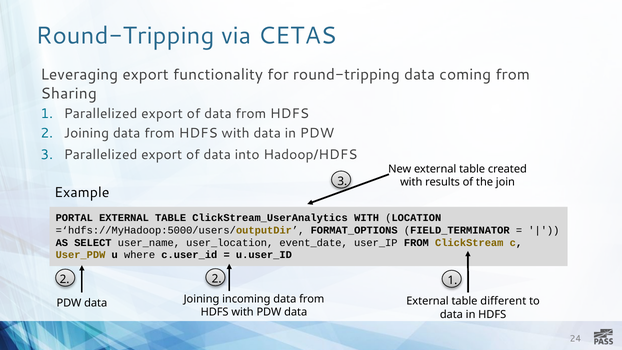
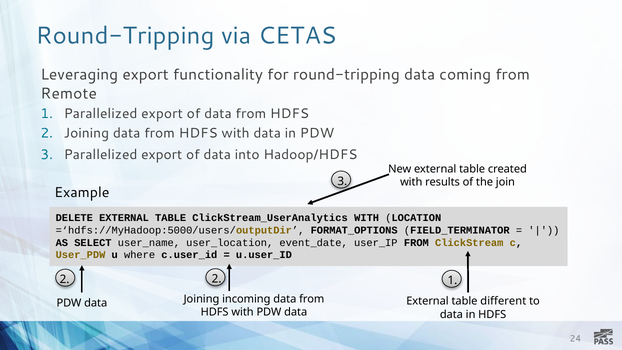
Sharing: Sharing -> Remote
PORTAL: PORTAL -> DELETE
